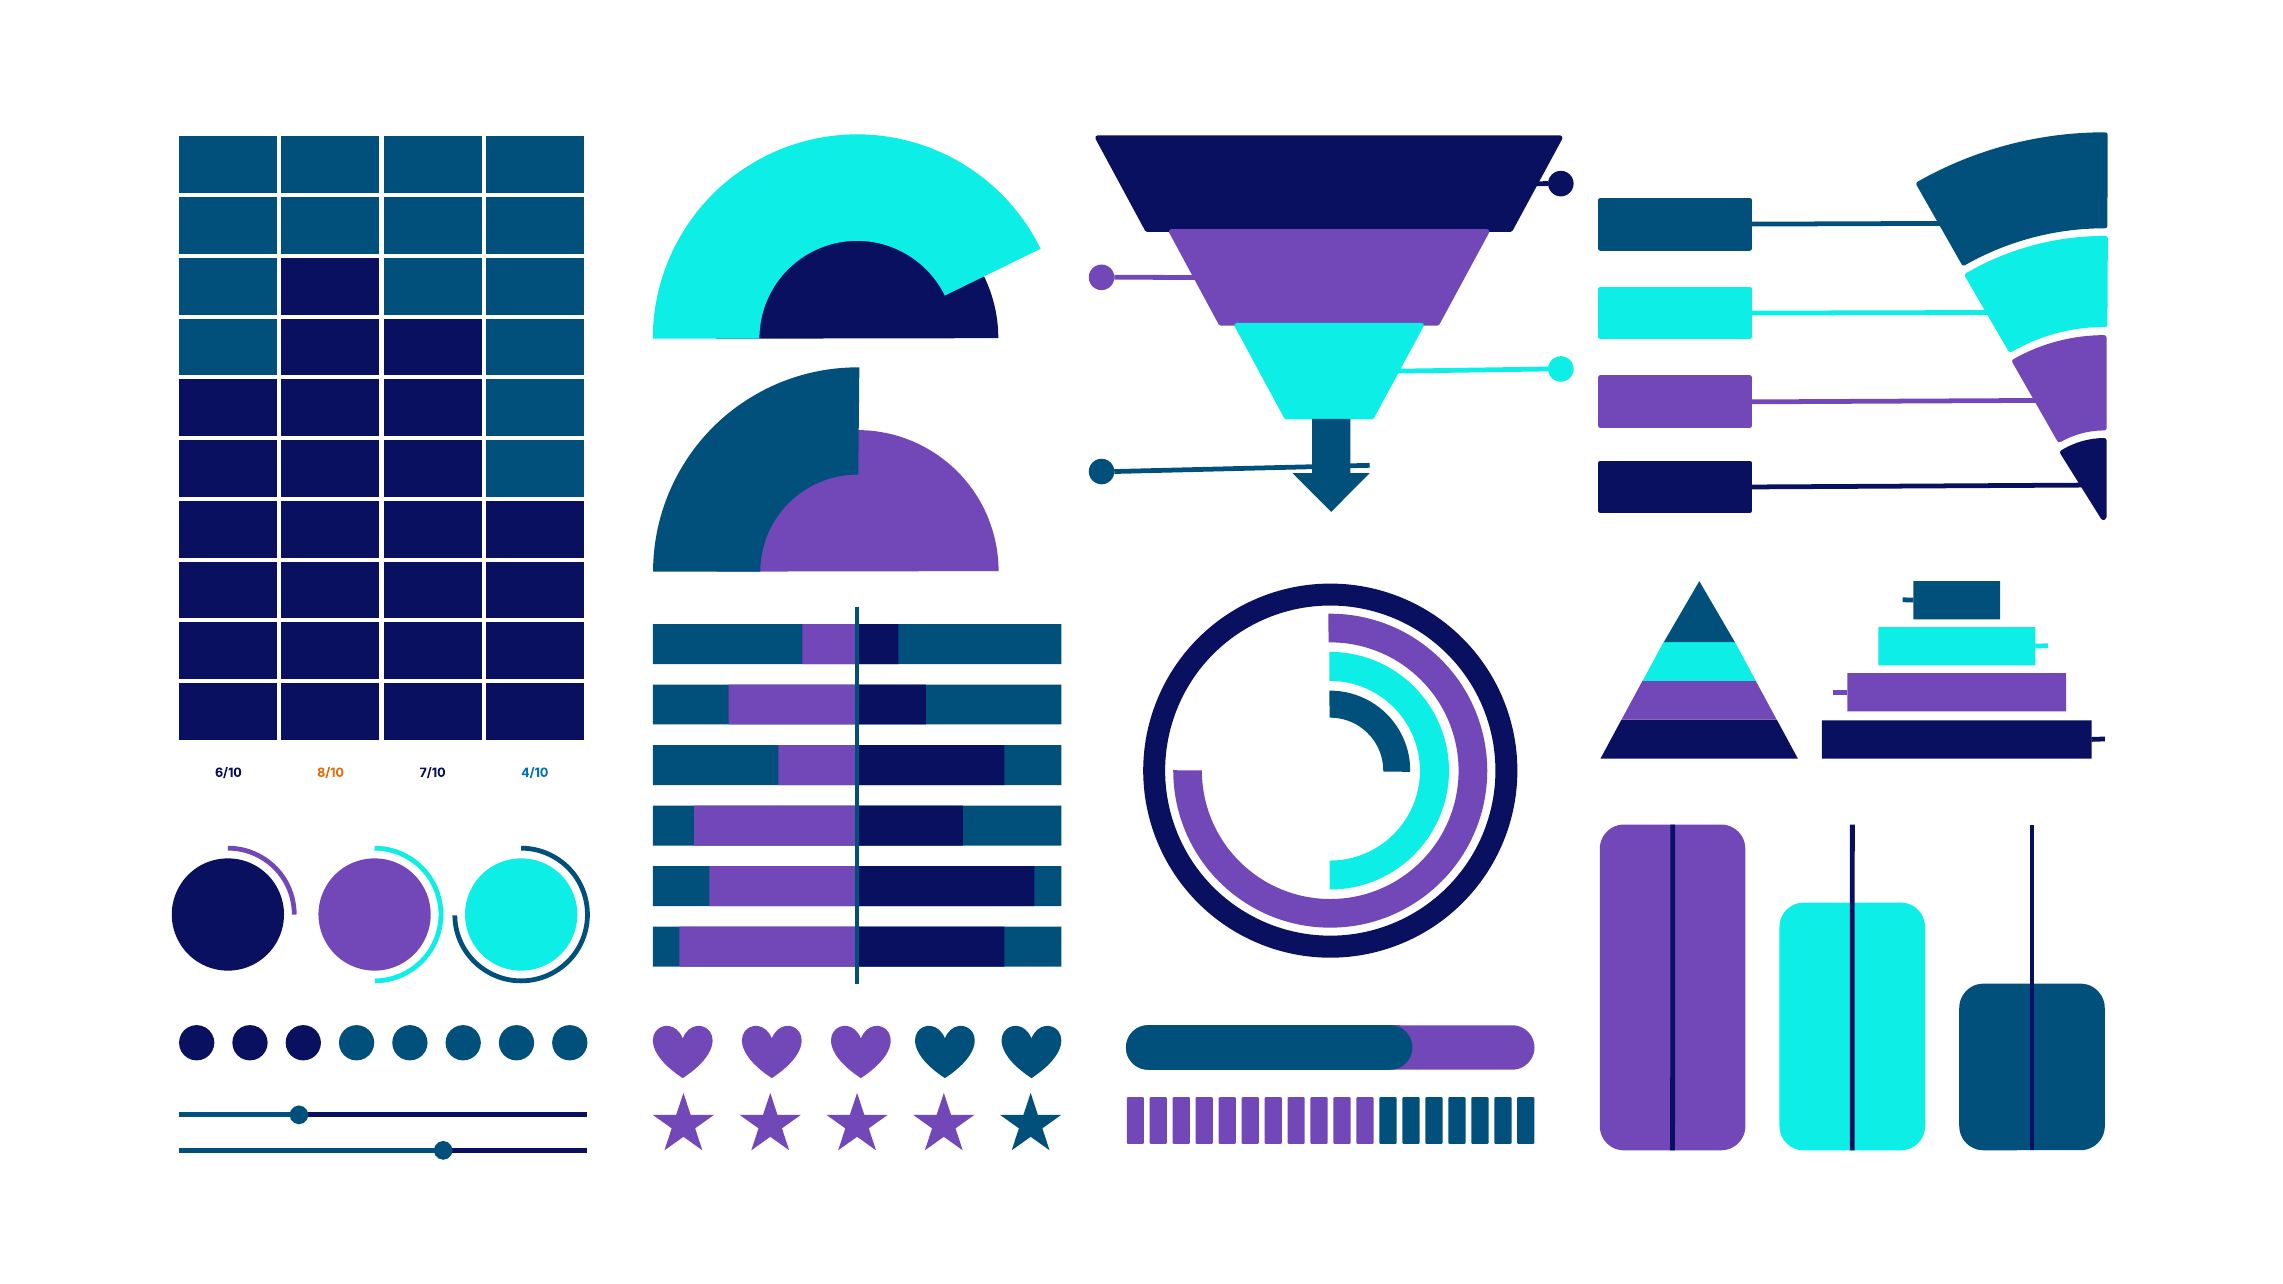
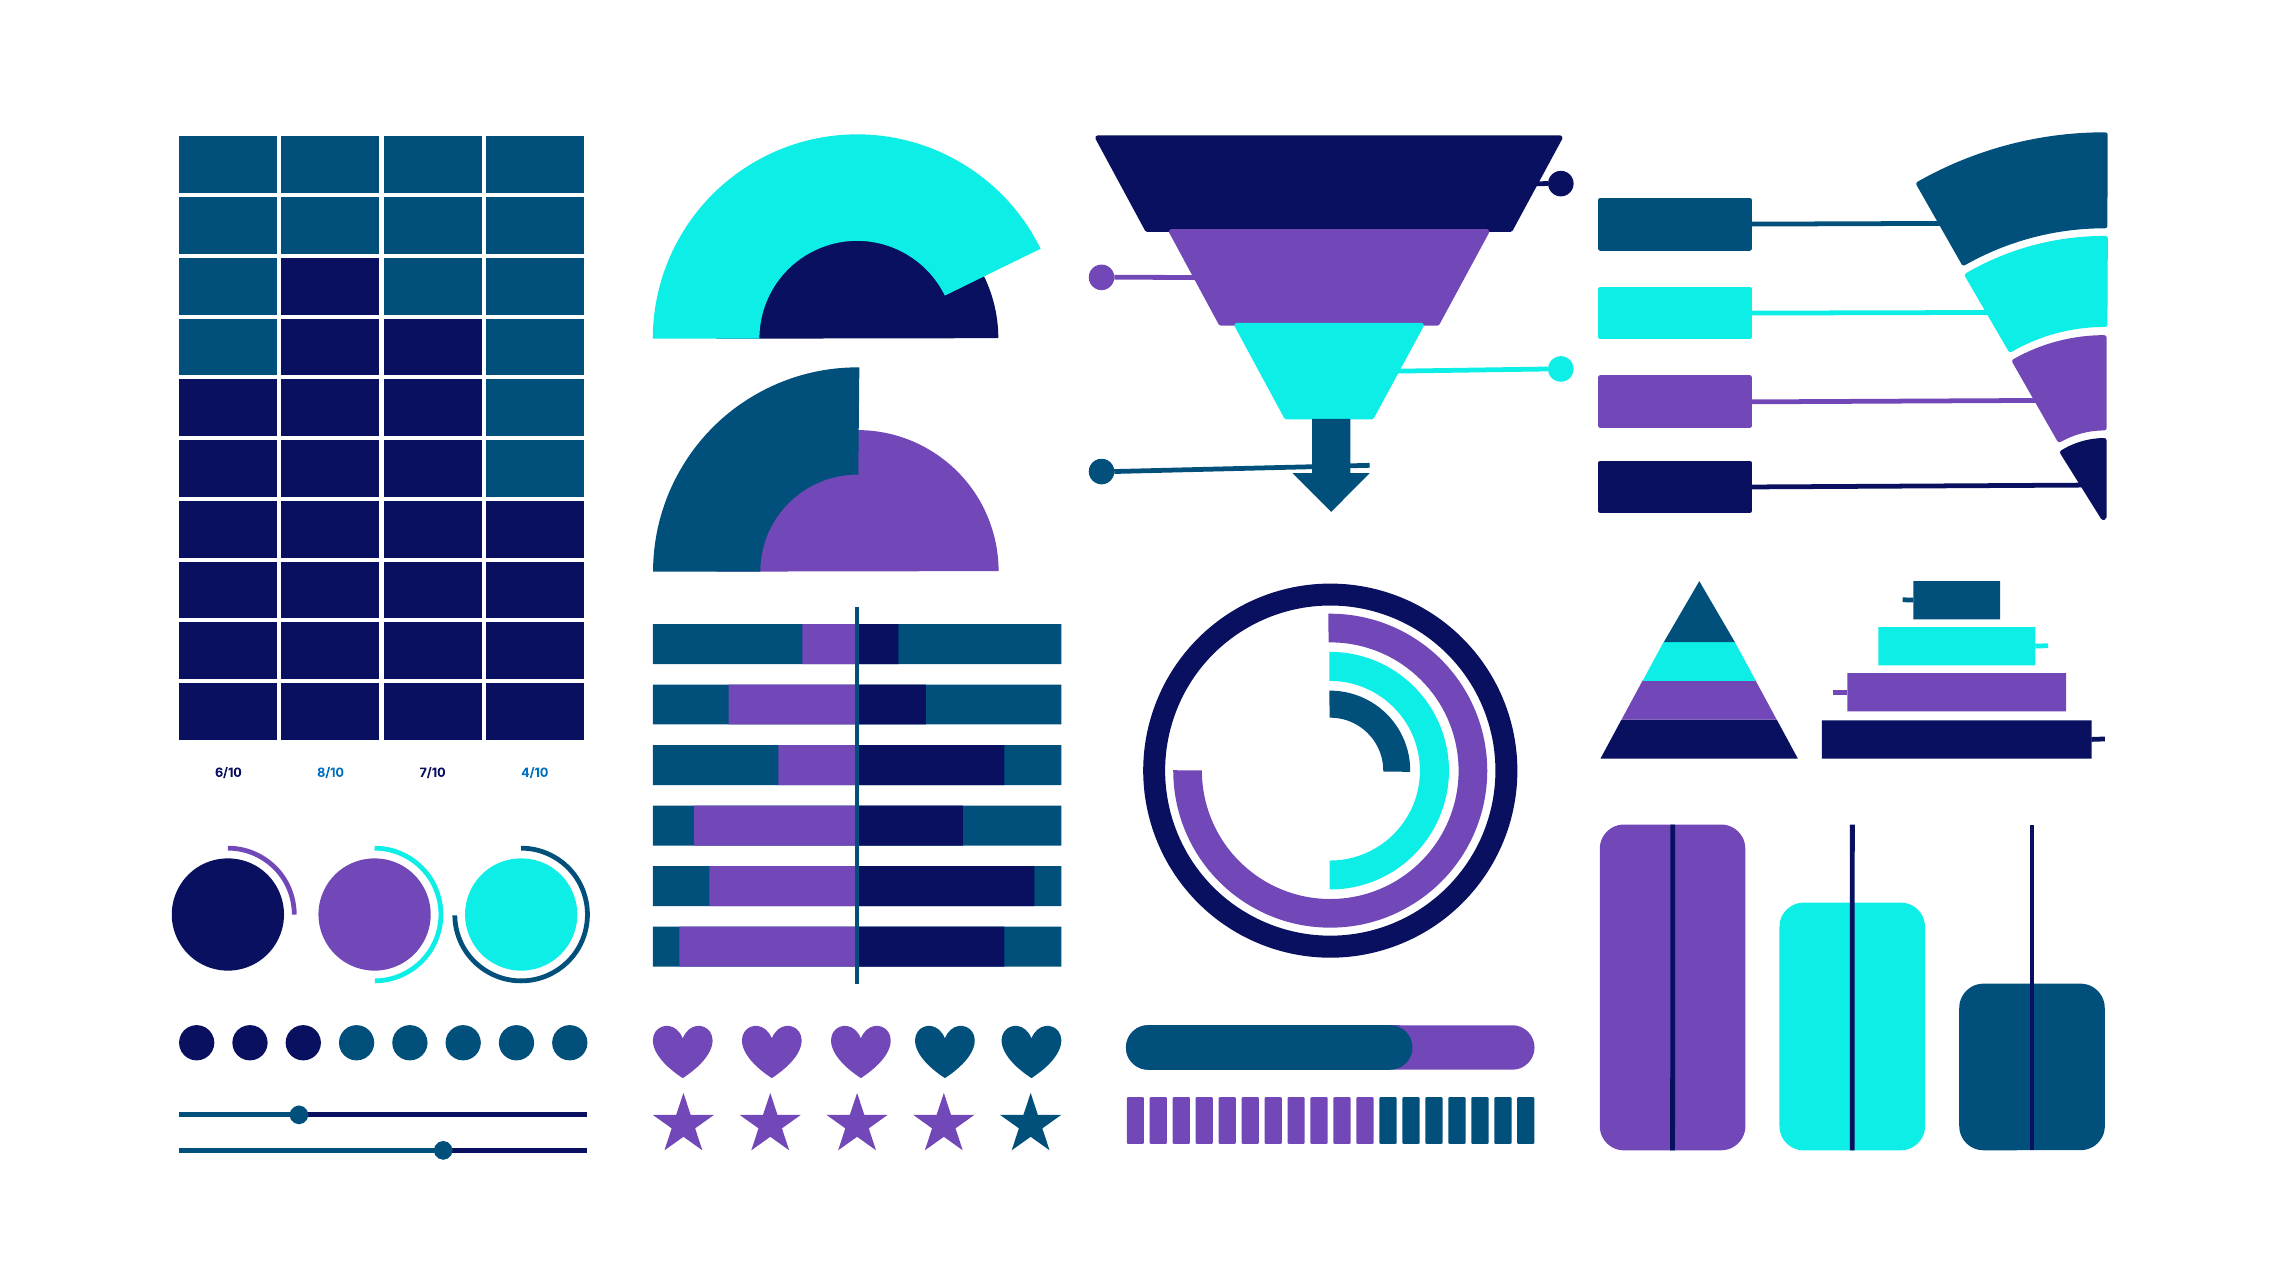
8/10 colour: orange -> blue
